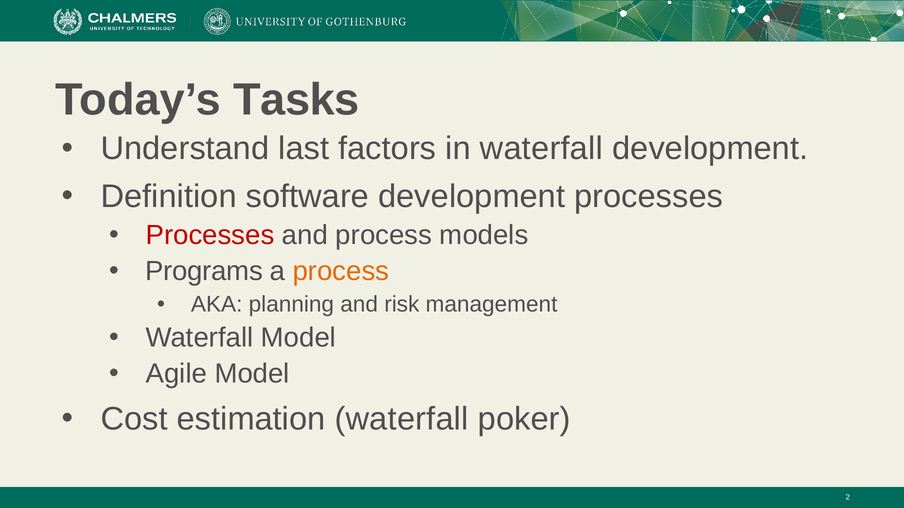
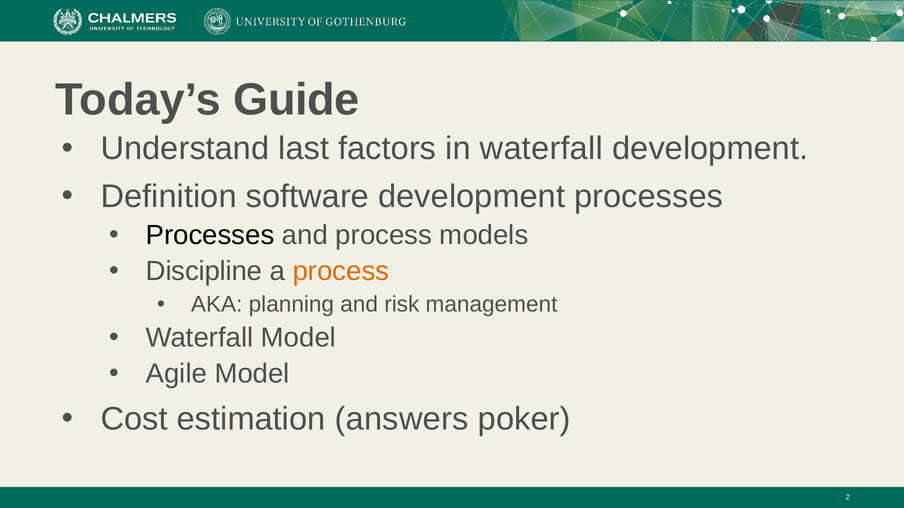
Tasks: Tasks -> Guide
Processes at (210, 235) colour: red -> black
Programs: Programs -> Discipline
estimation waterfall: waterfall -> answers
